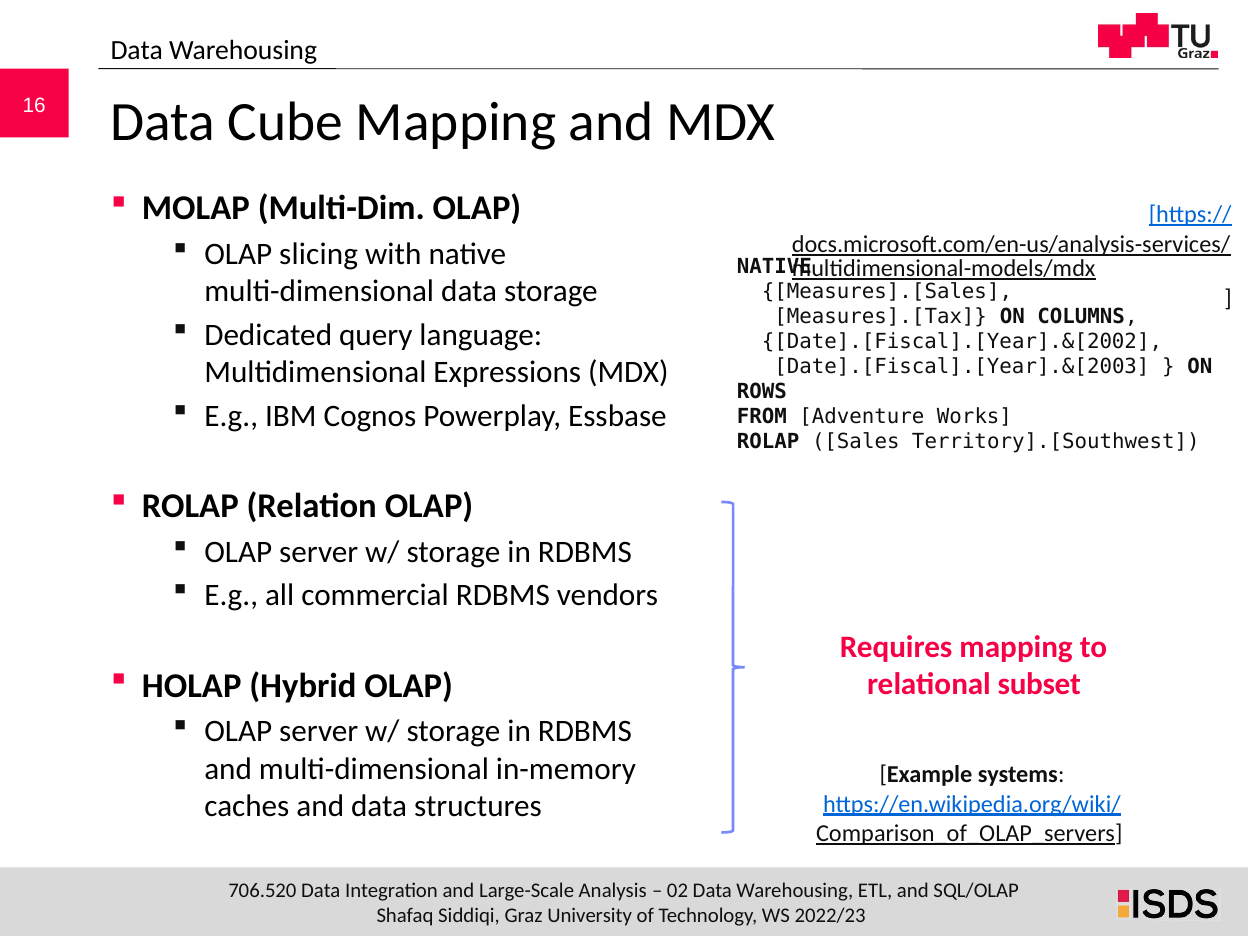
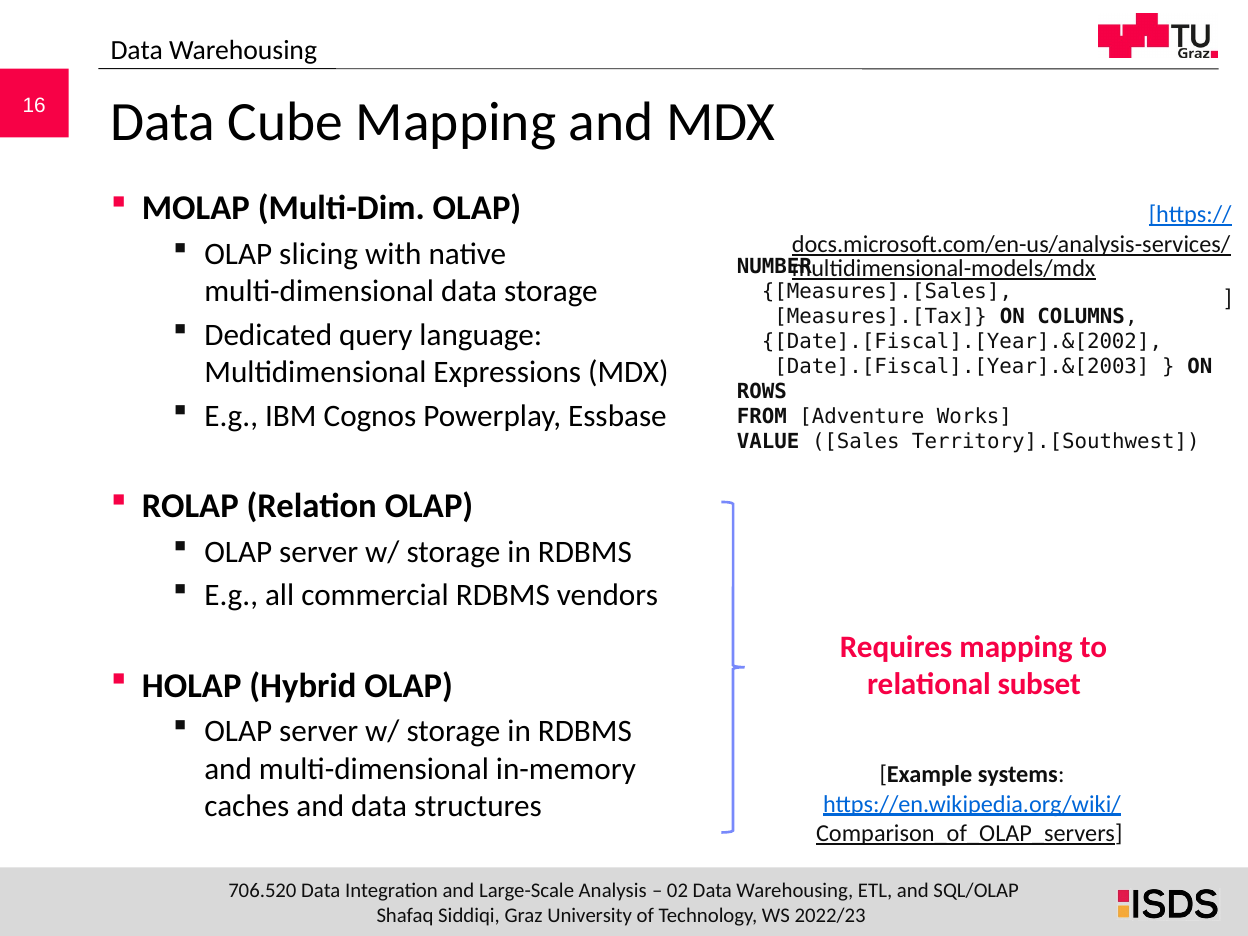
NATIVE at (774, 267): NATIVE -> NUMBER
ROLAP at (768, 441): ROLAP -> VALUE
